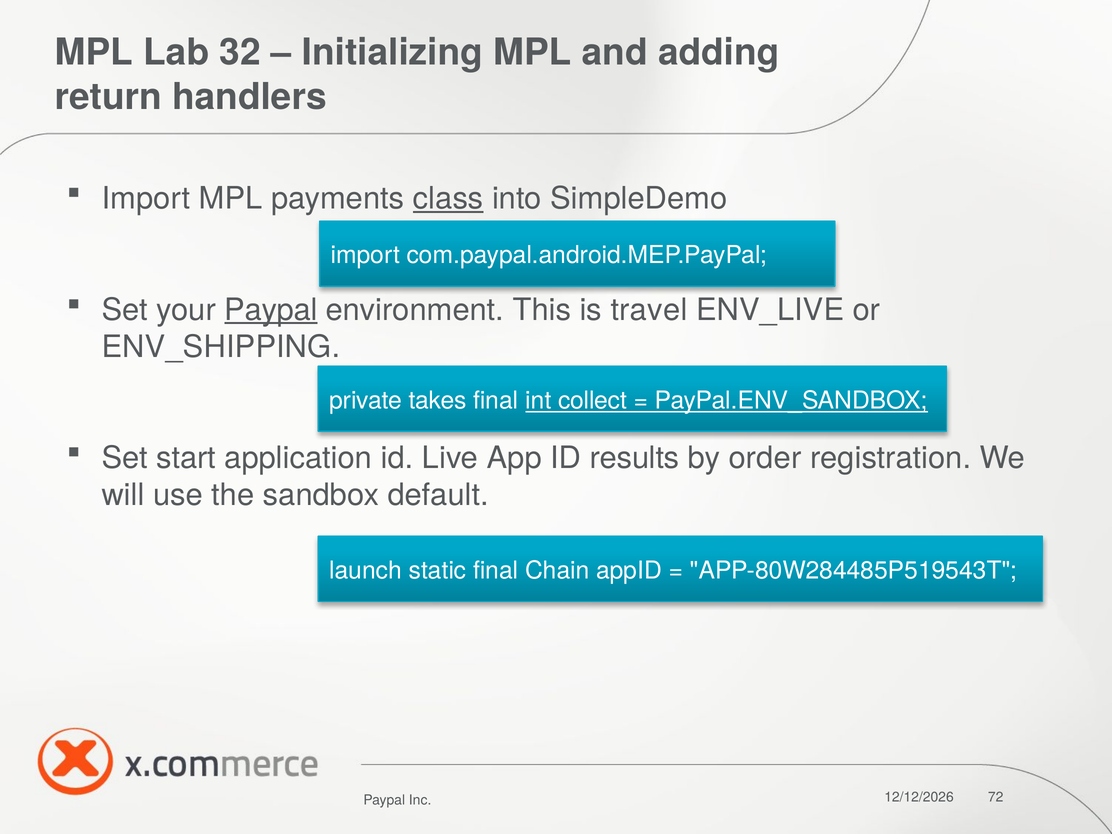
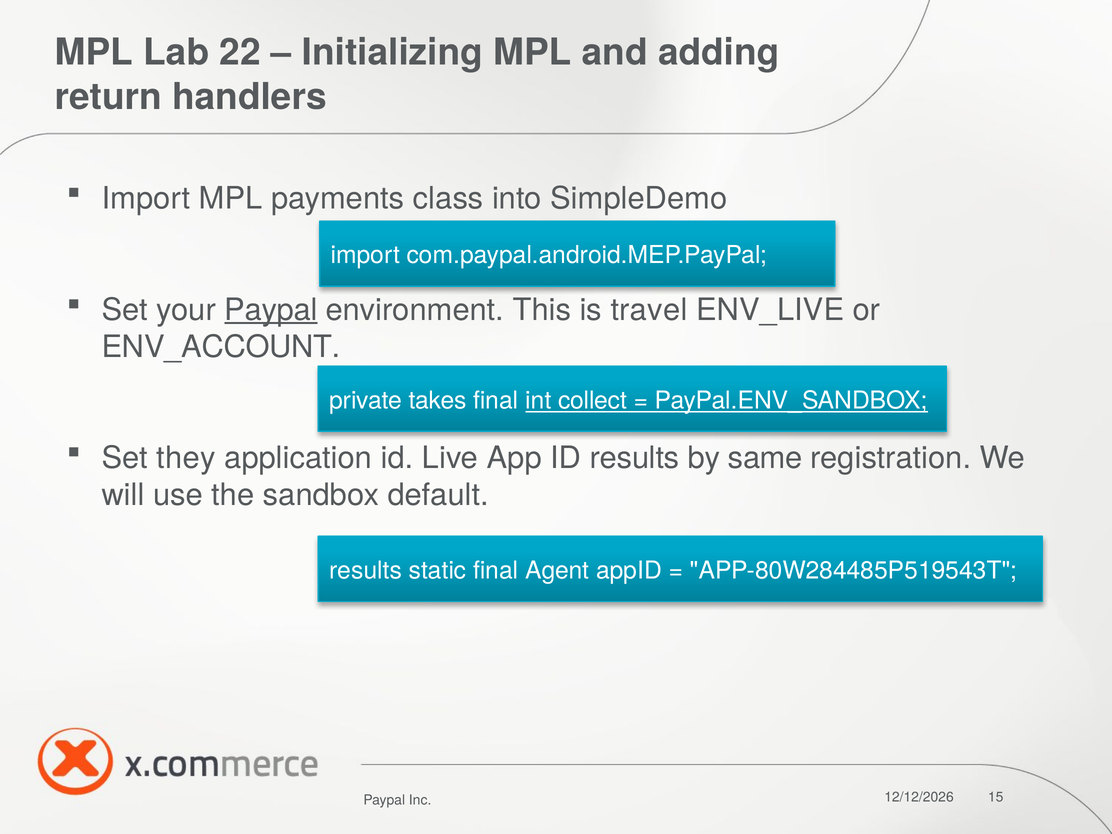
32: 32 -> 22
class underline: present -> none
ENV_SHIPPING: ENV_SHIPPING -> ENV_ACCOUNT
start: start -> they
order: order -> same
launch at (366, 571): launch -> results
Chain: Chain -> Agent
72: 72 -> 15
